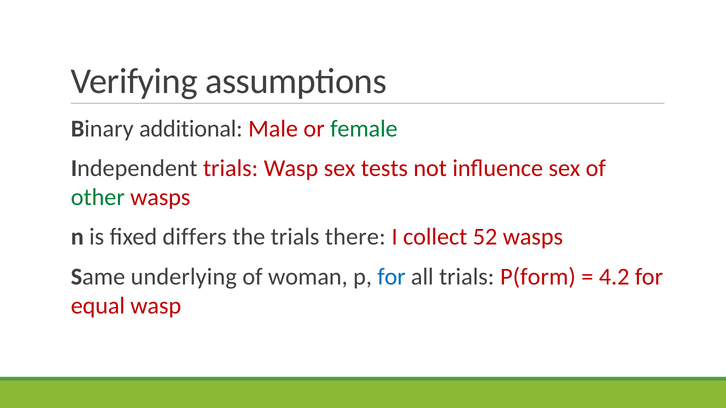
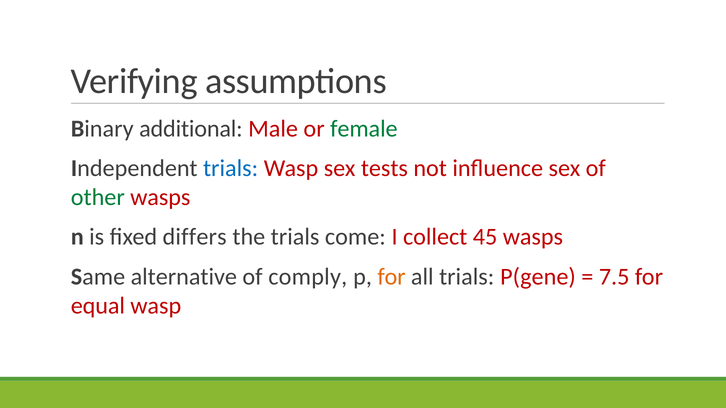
trials at (231, 168) colour: red -> blue
there: there -> come
52: 52 -> 45
underlying: underlying -> alternative
woman: woman -> comply
for at (391, 277) colour: blue -> orange
P(form: P(form -> P(gene
4.2: 4.2 -> 7.5
